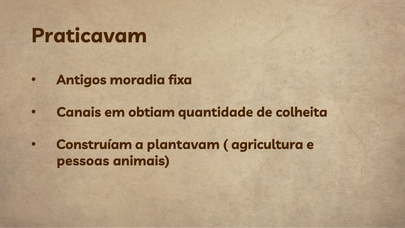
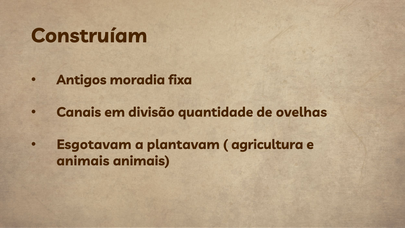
Praticavam: Praticavam -> Construíam
obtiam: obtiam -> divisão
colheita: colheita -> ovelhas
Construíam: Construíam -> Esgotavam
pessoas at (83, 161): pessoas -> animais
